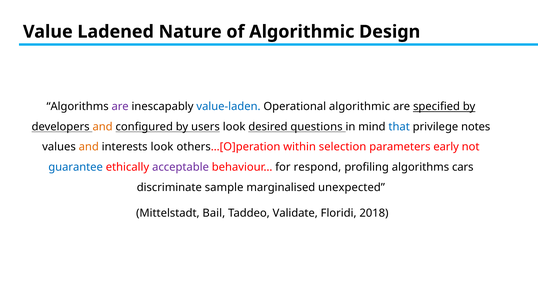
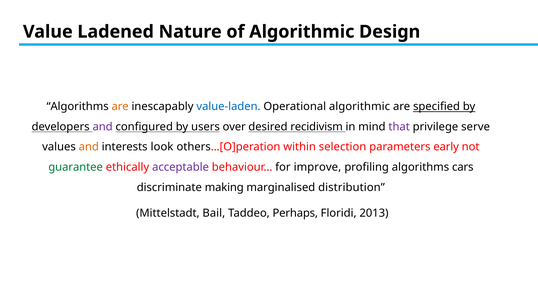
are at (120, 106) colour: purple -> orange
and at (103, 127) colour: orange -> purple
users look: look -> over
questions: questions -> recidivism
that colour: blue -> purple
notes: notes -> serve
guarantee colour: blue -> green
respond: respond -> improve
sample: sample -> making
unexpected: unexpected -> distribution
Validate: Validate -> Perhaps
2018: 2018 -> 2013
